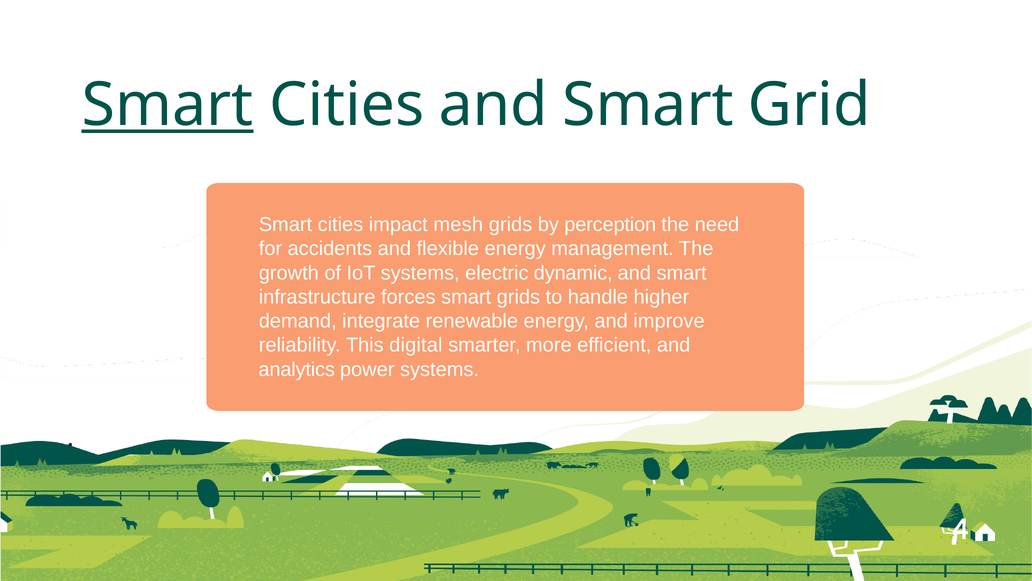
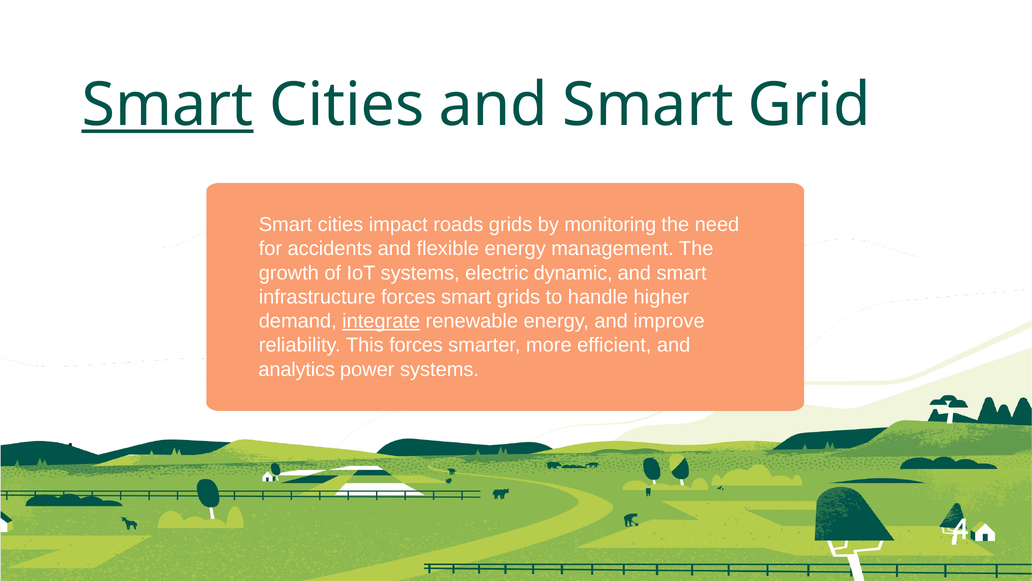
mesh: mesh -> roads
perception: perception -> monitoring
integrate underline: none -> present
This digital: digital -> forces
